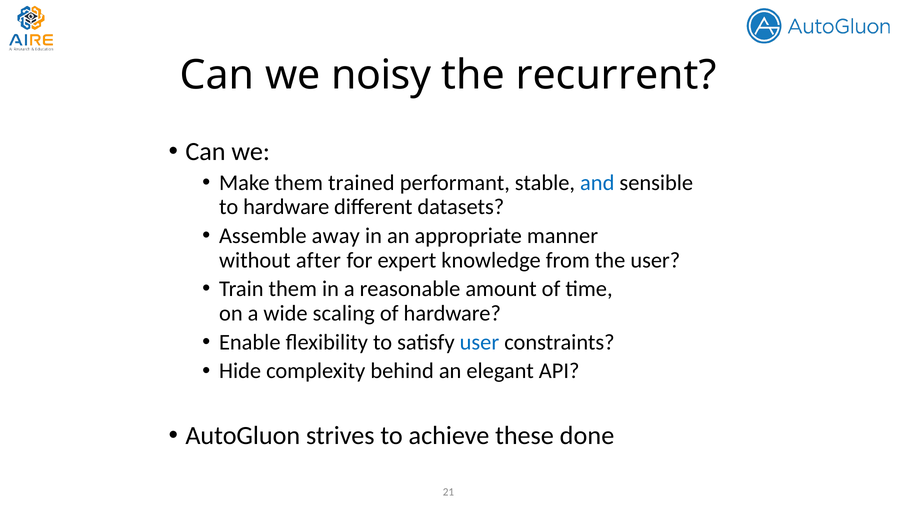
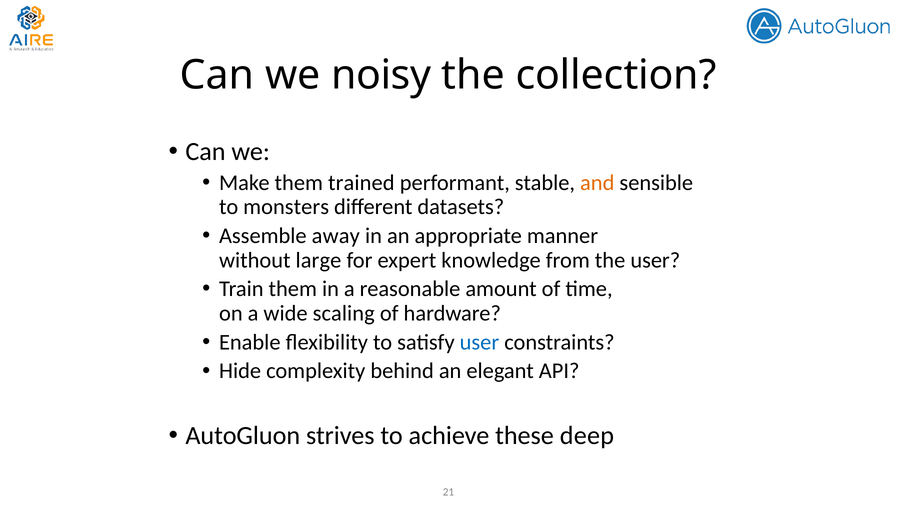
recurrent: recurrent -> collection
and colour: blue -> orange
to hardware: hardware -> monsters
after: after -> large
done: done -> deep
